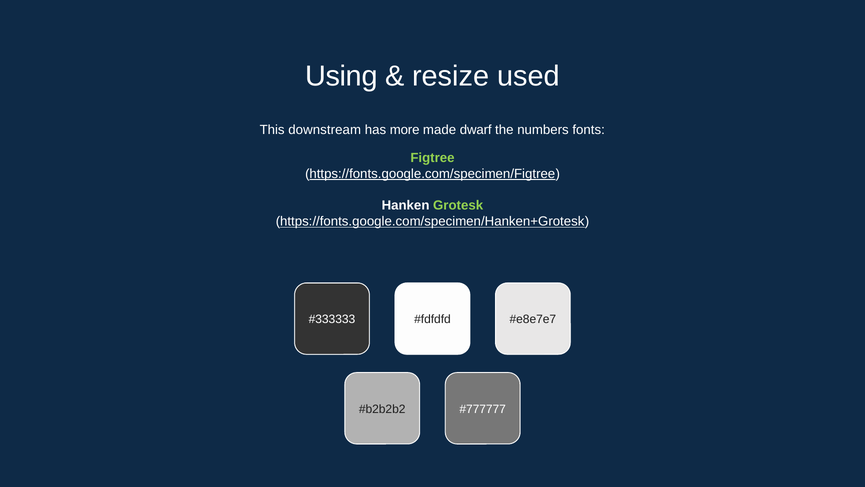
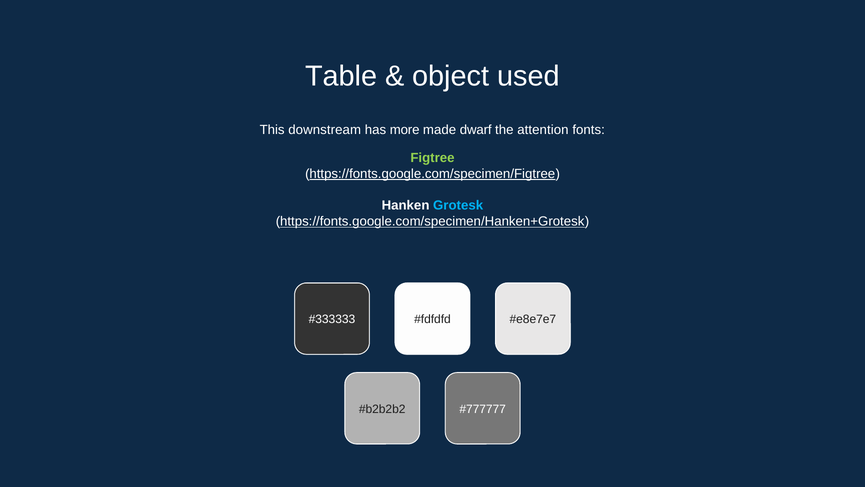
Using: Using -> Table
resize: resize -> object
numbers: numbers -> attention
Grotesk colour: light green -> light blue
